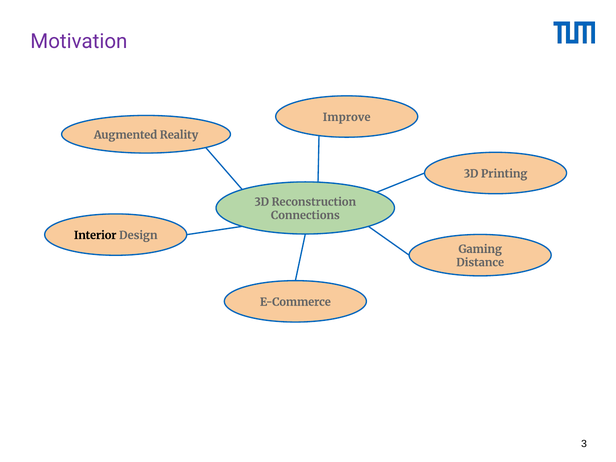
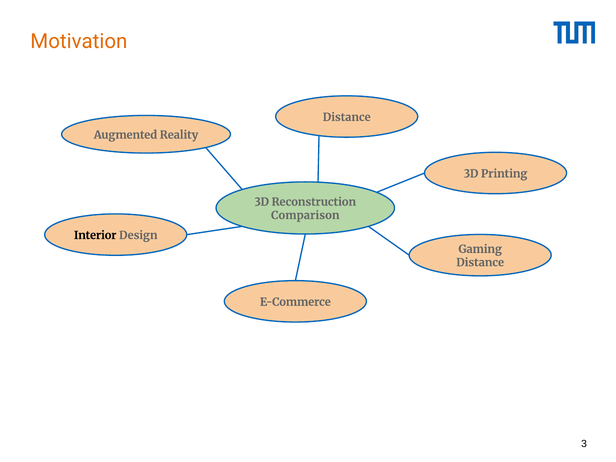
Motivation colour: purple -> orange
Improve at (347, 117): Improve -> Distance
Connections: Connections -> Comparison
